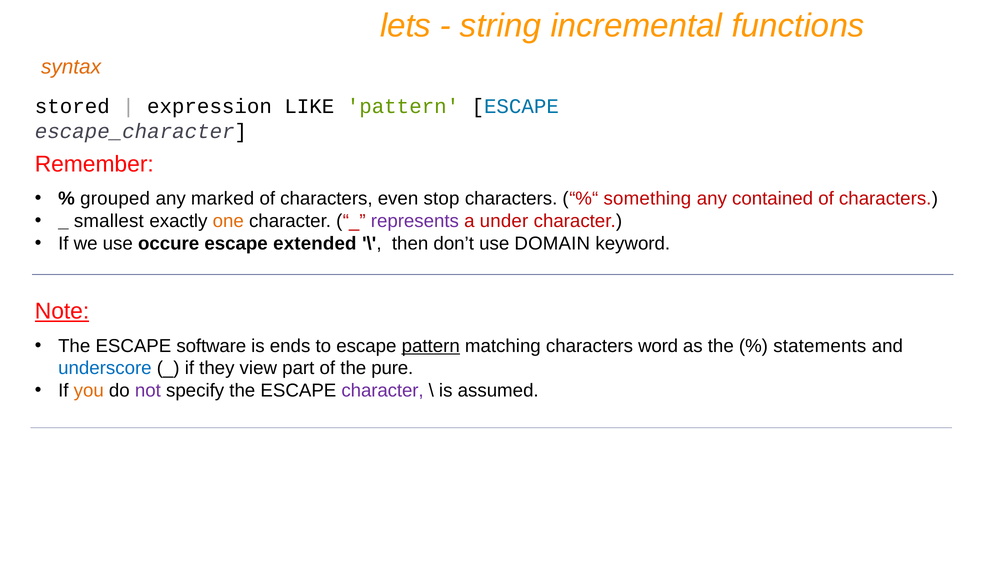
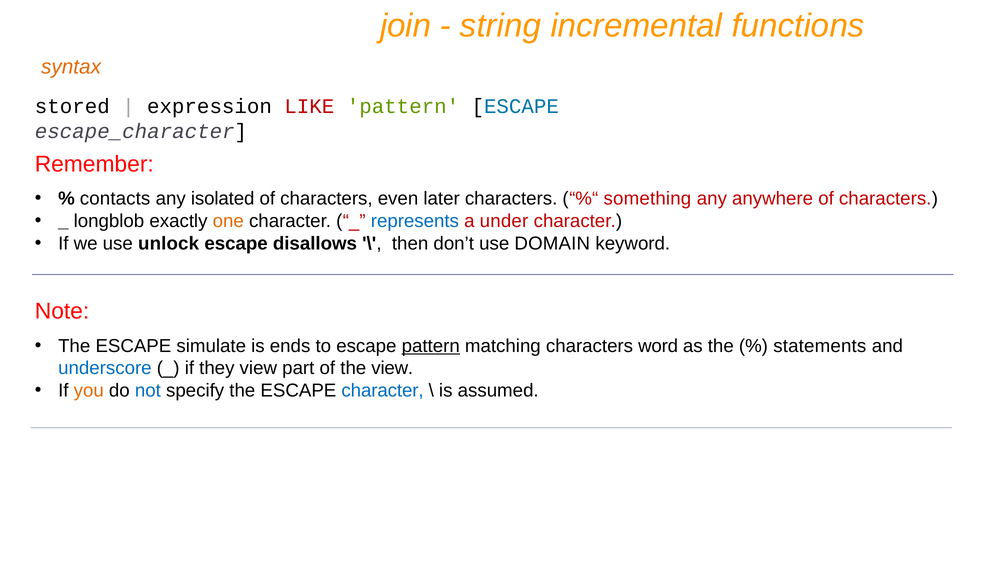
lets: lets -> join
LIKE colour: black -> red
grouped: grouped -> contacts
marked: marked -> isolated
stop: stop -> later
contained: contained -> anywhere
smallest: smallest -> longblob
represents colour: purple -> blue
occure: occure -> unlock
extended: extended -> disallows
Note underline: present -> none
software: software -> simulate
the pure: pure -> view
not colour: purple -> blue
character at (383, 391) colour: purple -> blue
